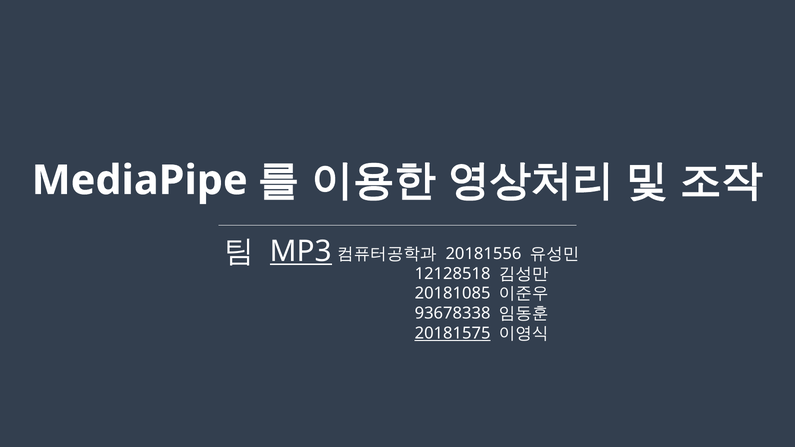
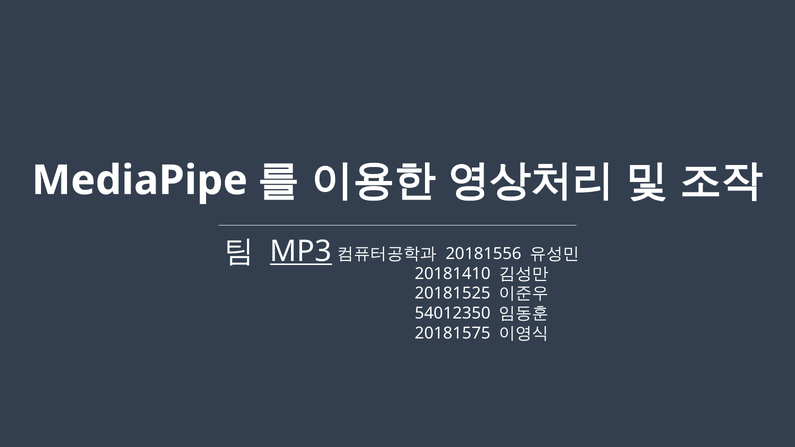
12128518: 12128518 -> 20181410
20181085: 20181085 -> 20181525
93678338: 93678338 -> 54012350
20181575 underline: present -> none
